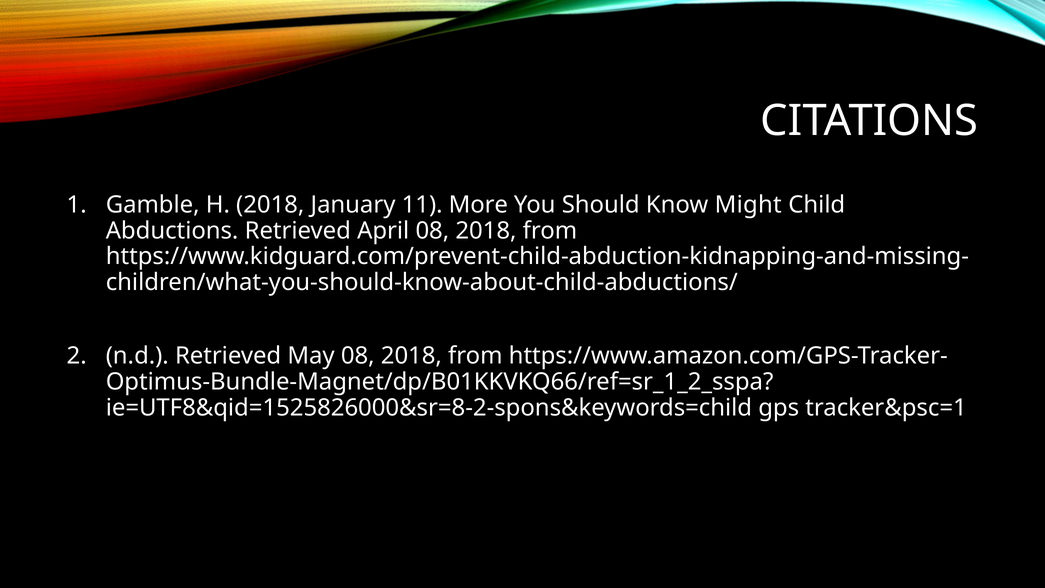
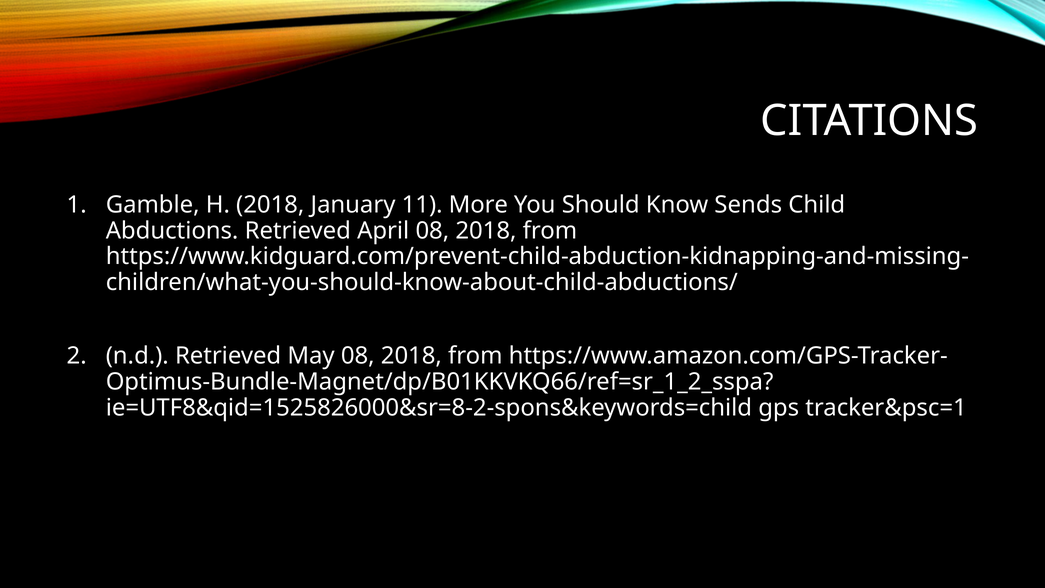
Might: Might -> Sends
